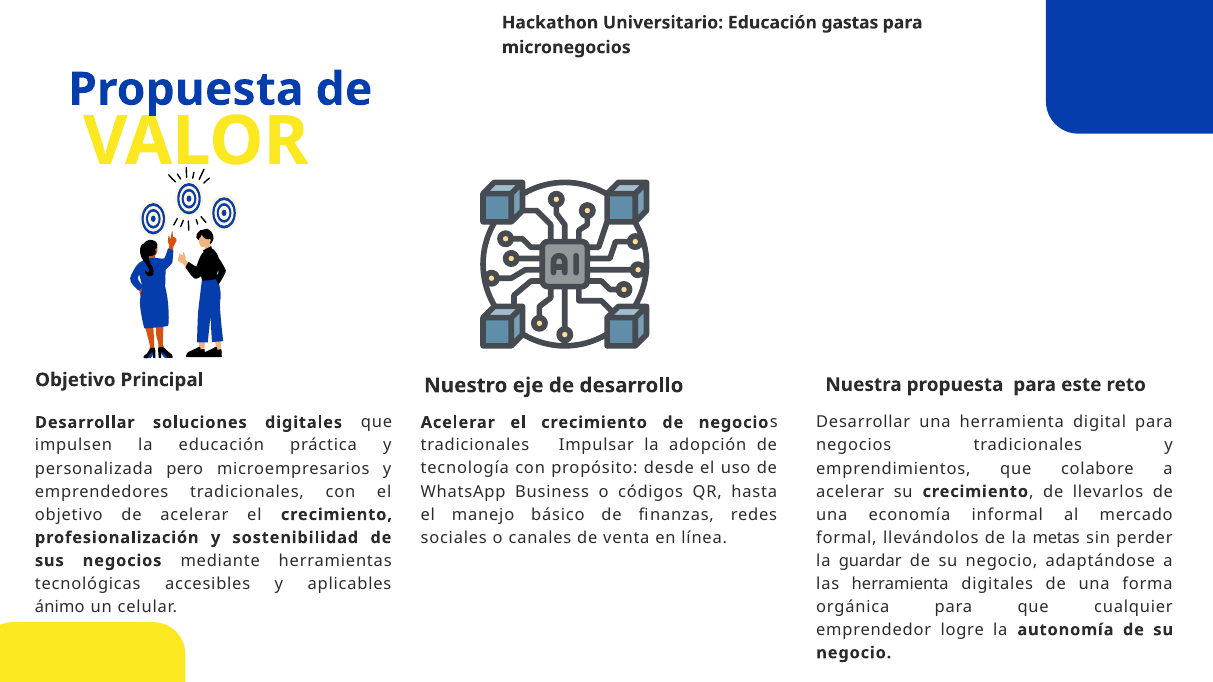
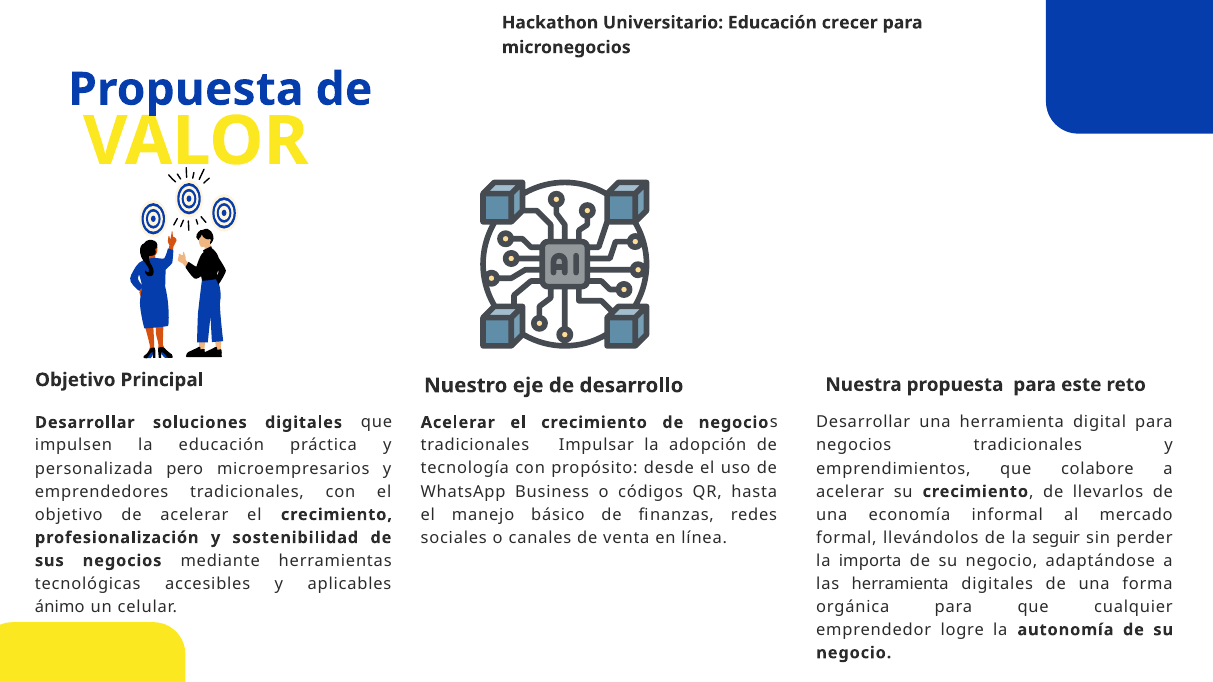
gastas: gastas -> crecer
metas: metas -> seguir
guardar: guardar -> importa
